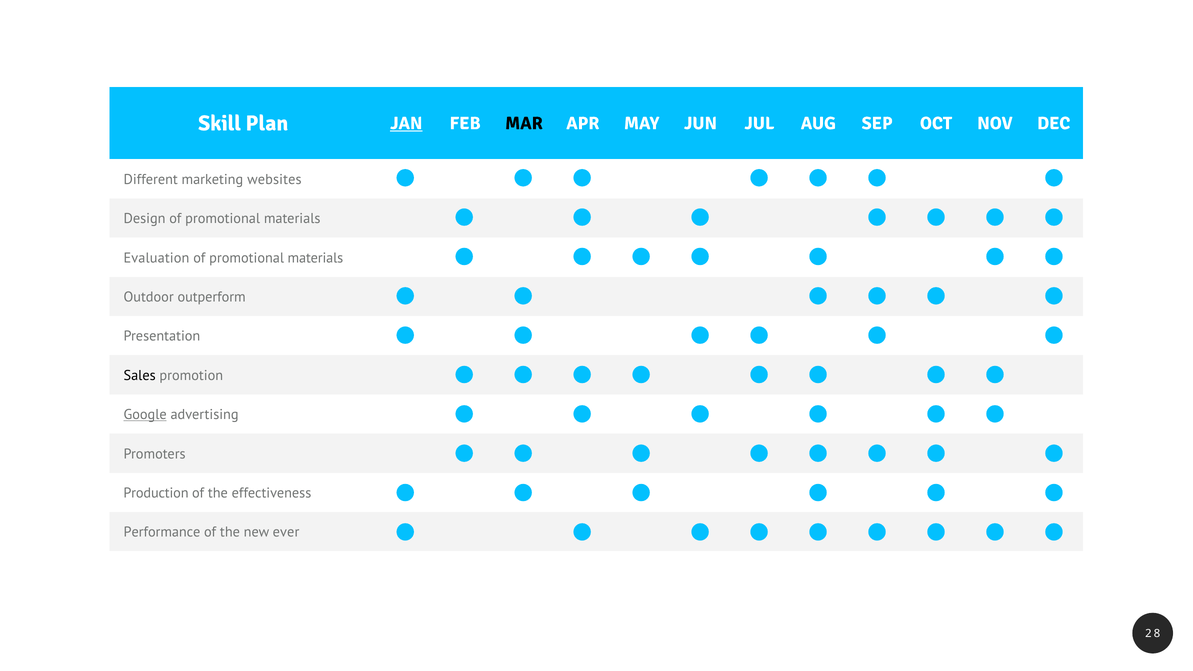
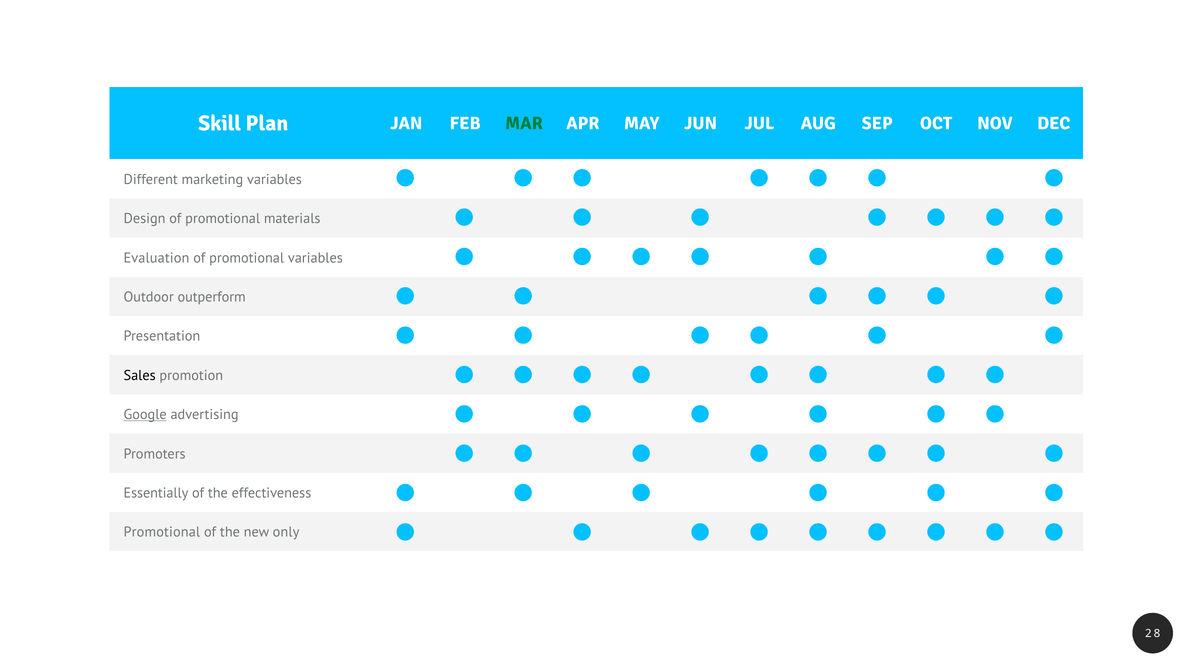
JAN underline: present -> none
MAR colour: black -> green
marketing websites: websites -> variables
materials at (315, 258): materials -> variables
Production: Production -> Essentially
Performance at (162, 532): Performance -> Promotional
ever: ever -> only
